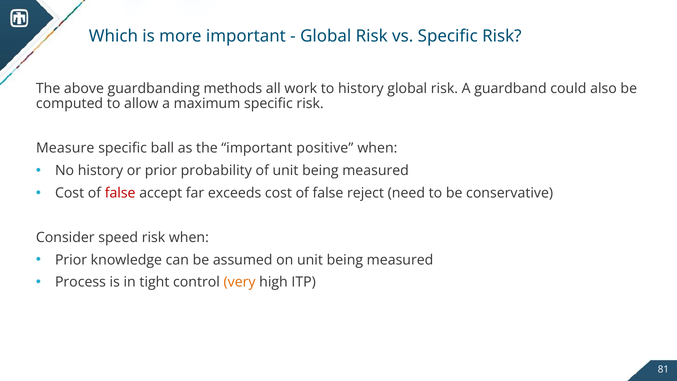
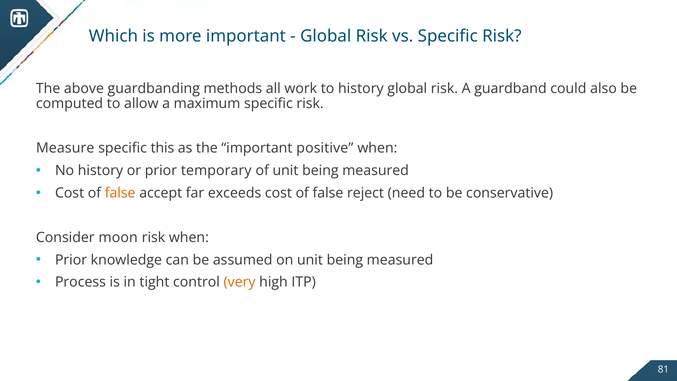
ball: ball -> this
probability: probability -> temporary
false at (120, 193) colour: red -> orange
speed: speed -> moon
